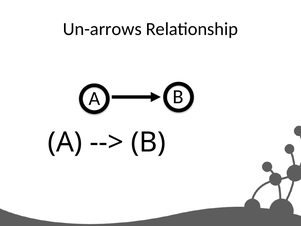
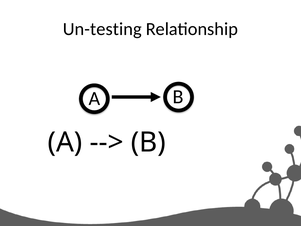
Un-arrows: Un-arrows -> Un-testing
